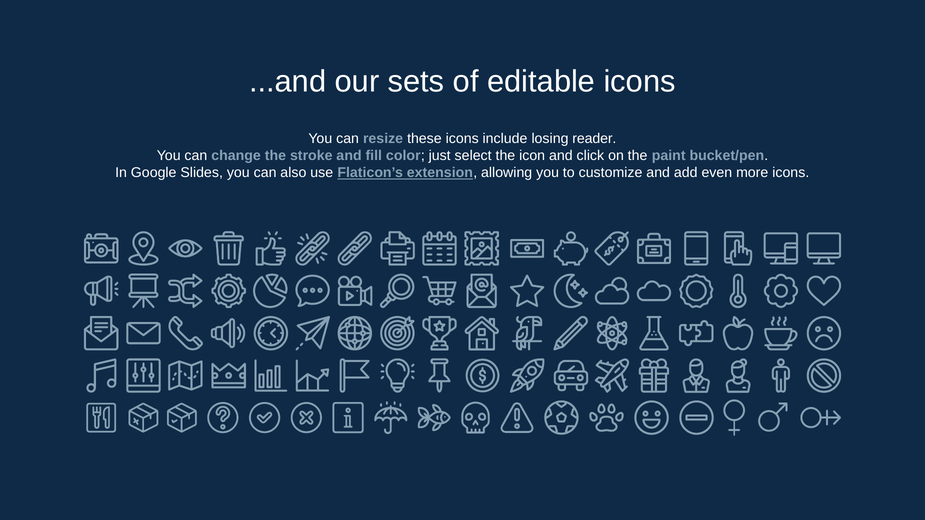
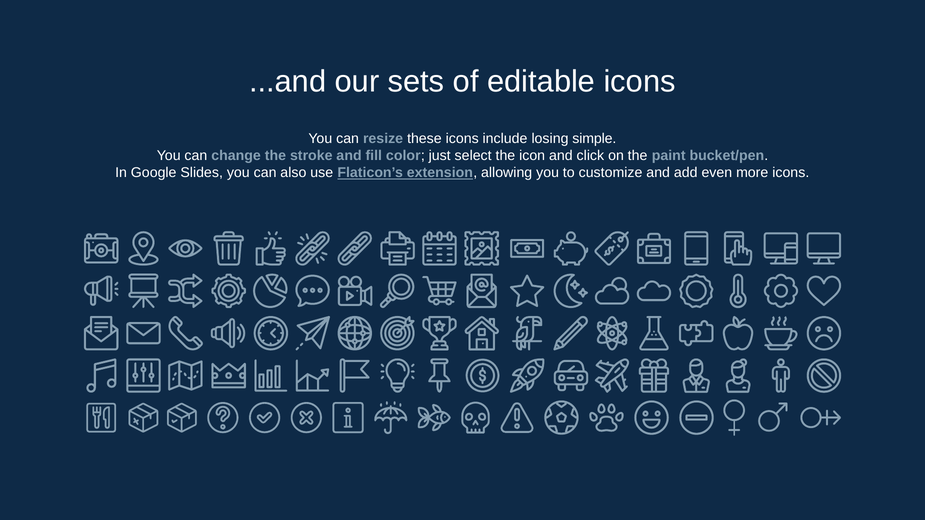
reader: reader -> simple
